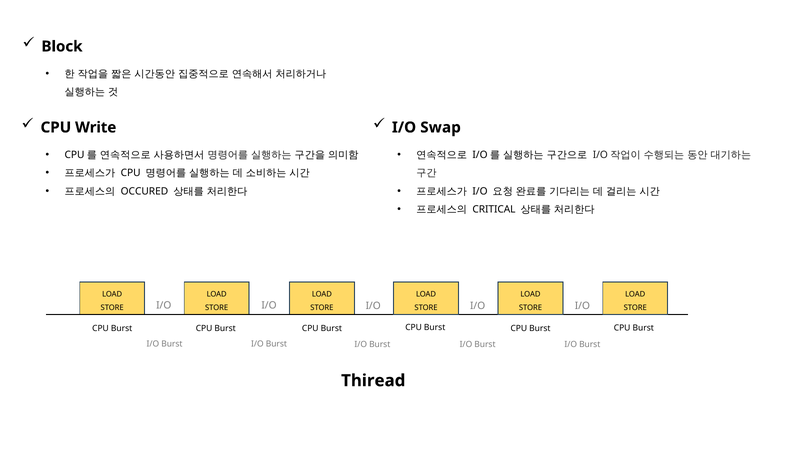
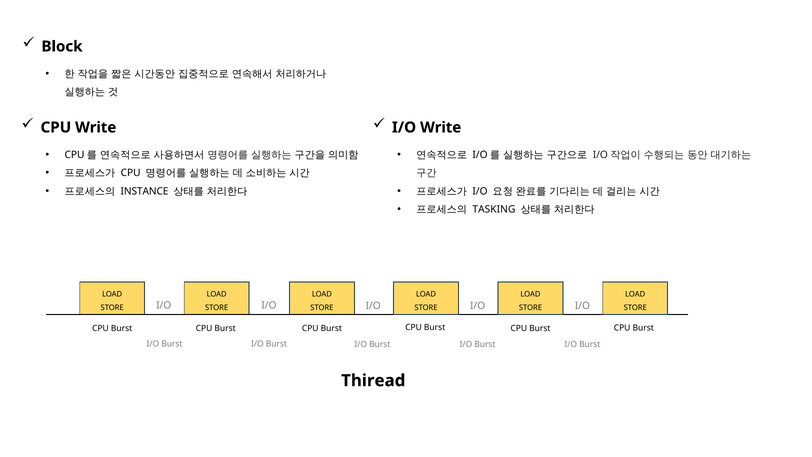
I/O Swap: Swap -> Write
OCCURED: OCCURED -> INSTANCE
CRITICAL: CRITICAL -> TASKING
